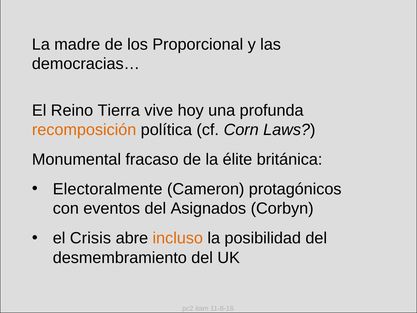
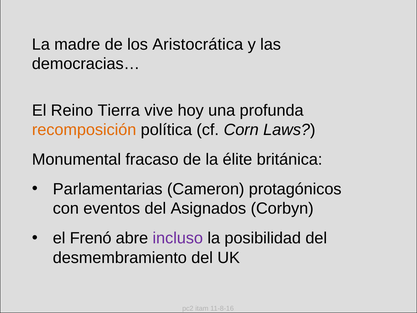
Proporcional: Proporcional -> Aristocrática
Electoralmente: Electoralmente -> Parlamentarias
Crisis: Crisis -> Frenó
incluso colour: orange -> purple
